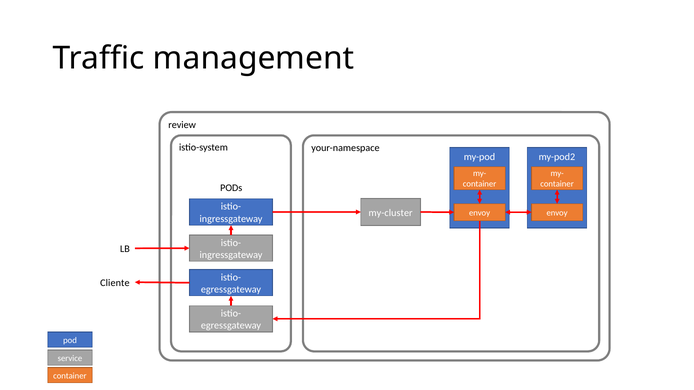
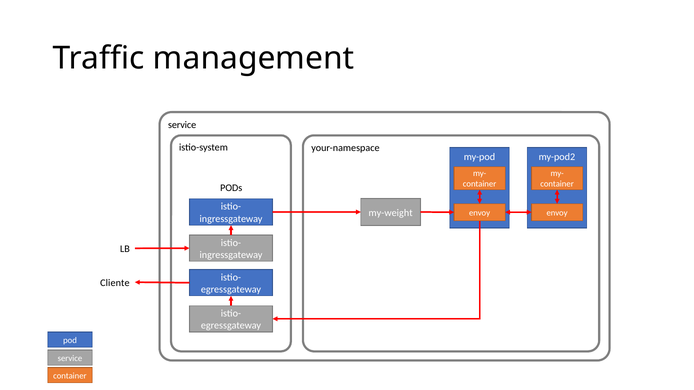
review at (182, 125): review -> service
my-cluster: my-cluster -> my-weight
